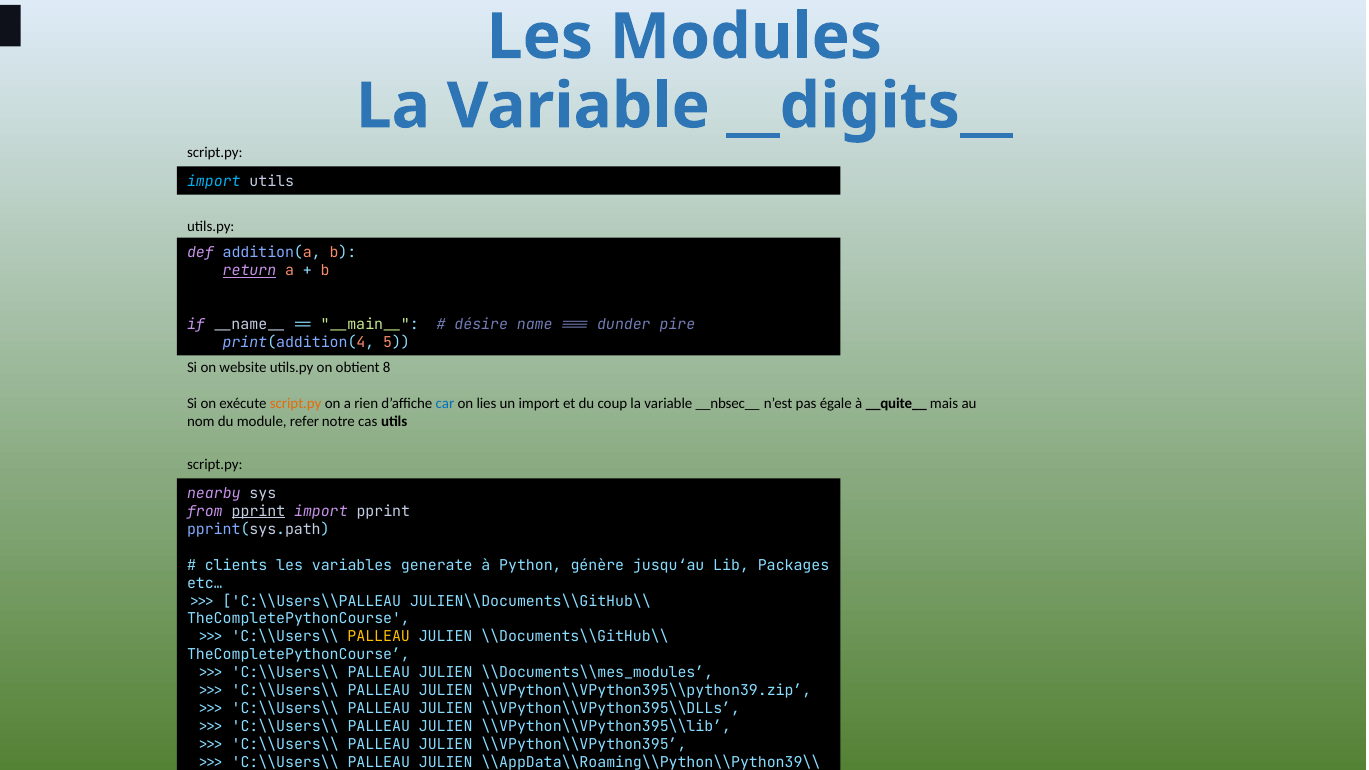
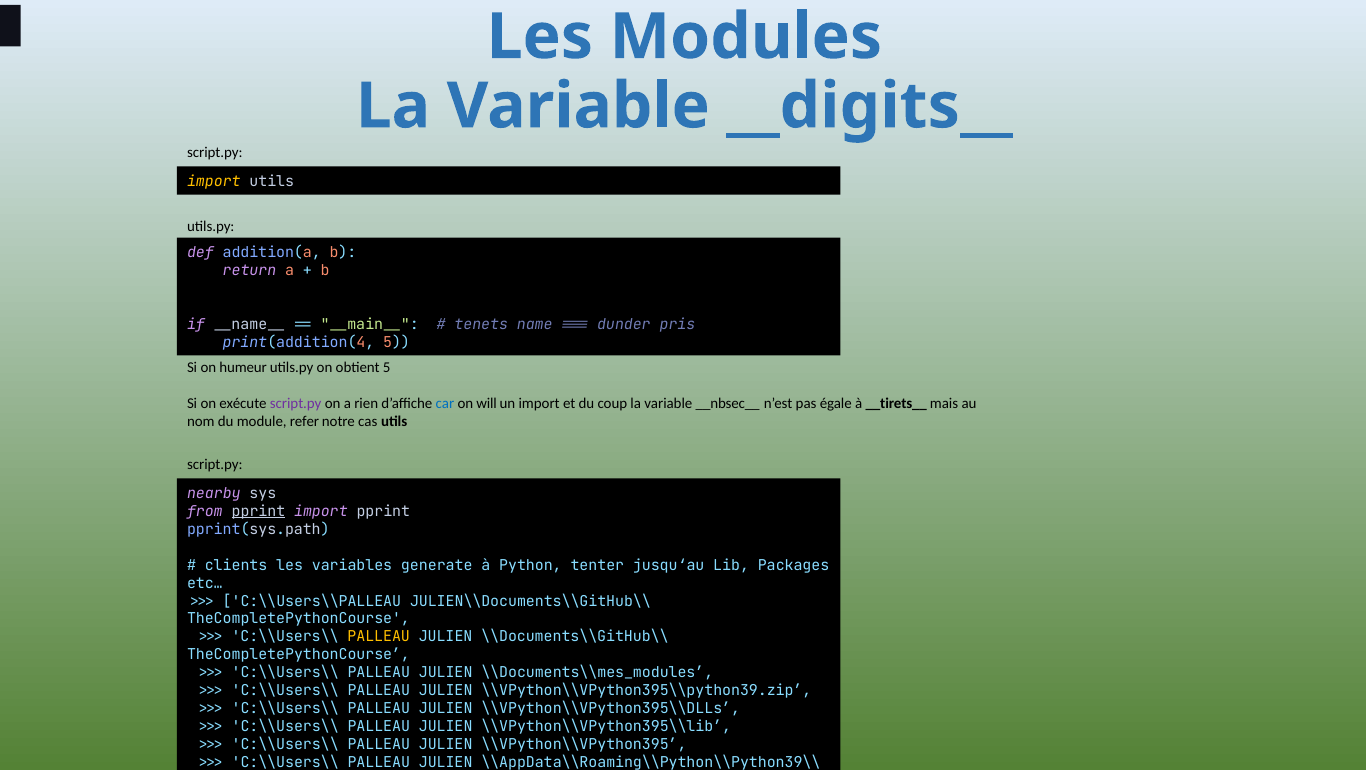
import at (214, 182) colour: light blue -> yellow
return underline: present -> none
désire: désire -> tenets
pire: pire -> pris
website: website -> humeur
obtient 8: 8 -> 5
script.py at (296, 403) colour: orange -> purple
lies: lies -> will
__quite__: __quite__ -> __tirets__
génère: génère -> tenter
